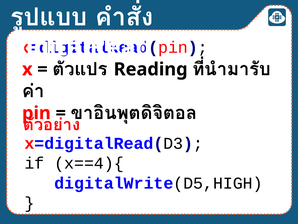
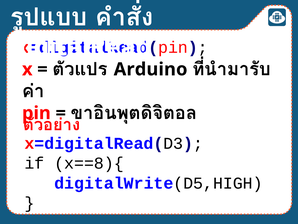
Reading: Reading -> Arduino
x==4){: x==4){ -> x==8){
